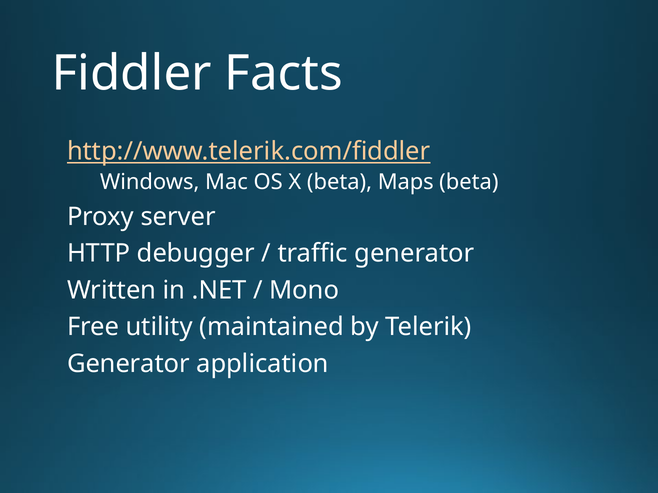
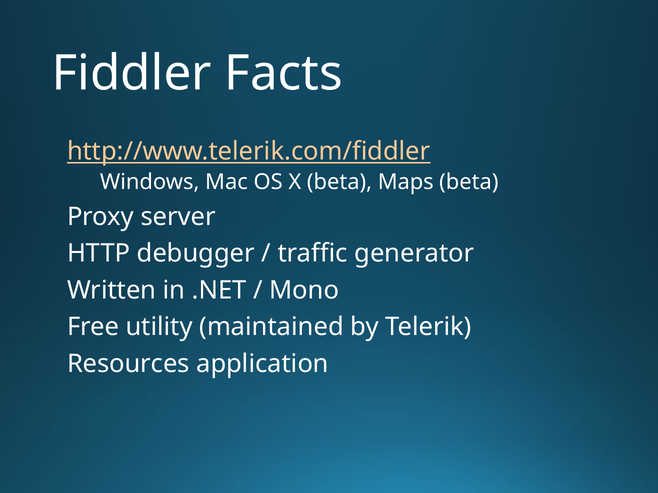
Generator at (128, 364): Generator -> Resources
